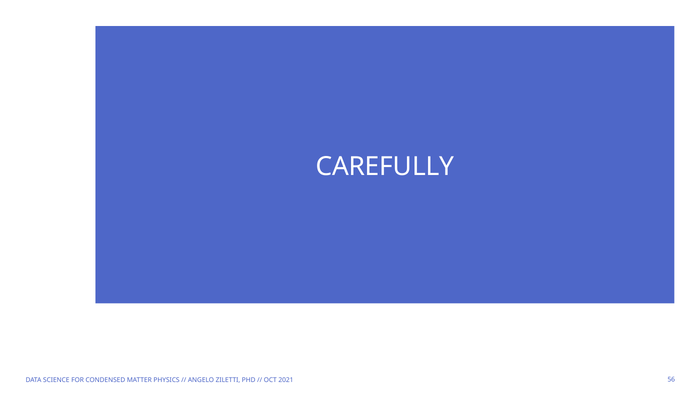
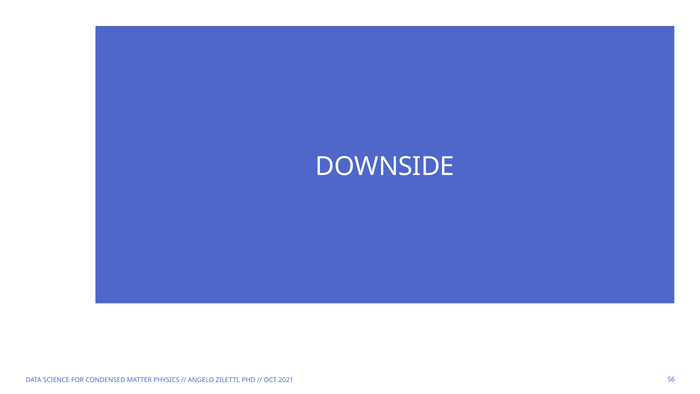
CAREFULLY: CAREFULLY -> DOWNSIDE
